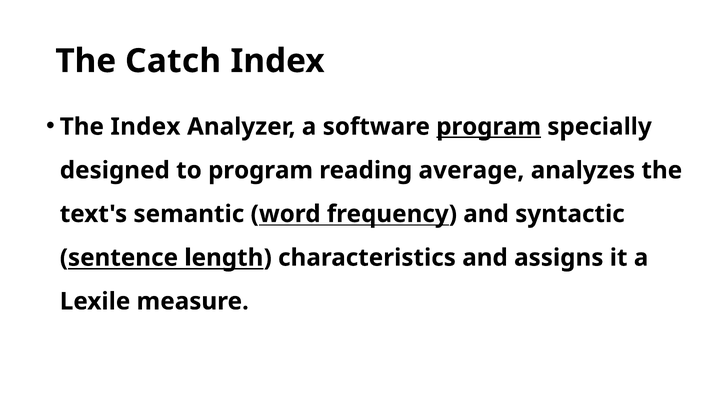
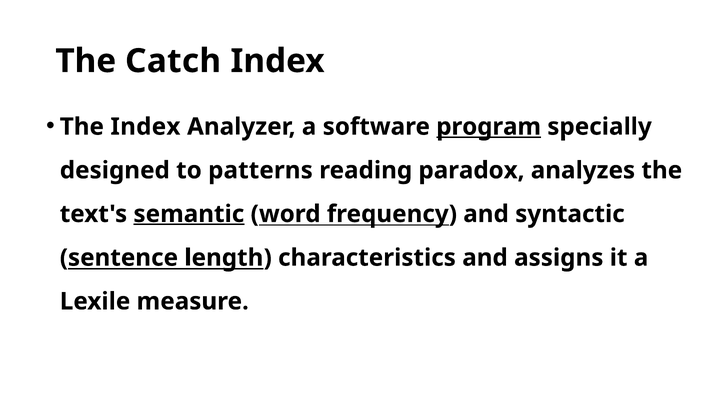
to program: program -> patterns
average: average -> paradox
semantic underline: none -> present
